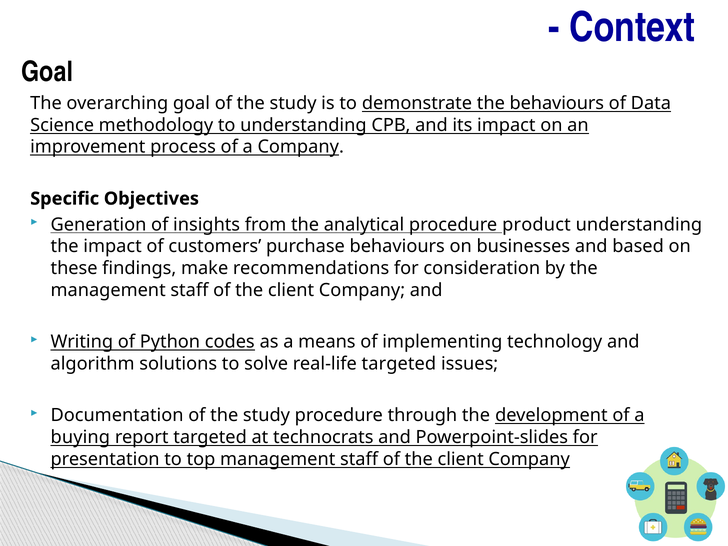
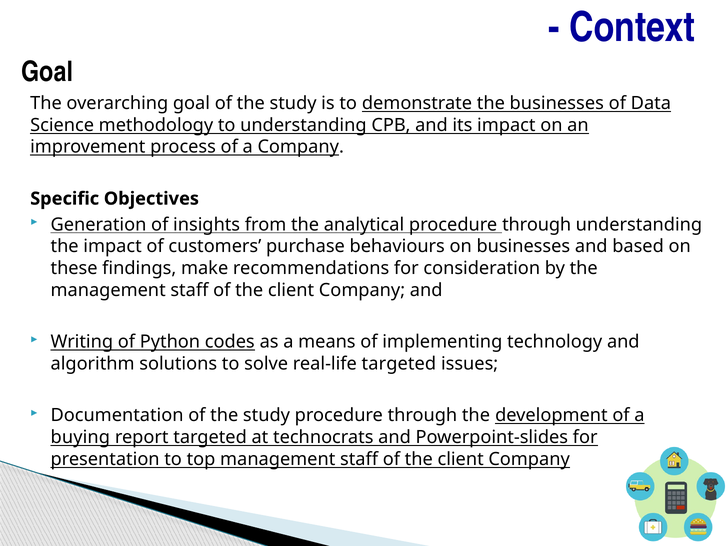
the behaviours: behaviours -> businesses
analytical procedure product: product -> through
